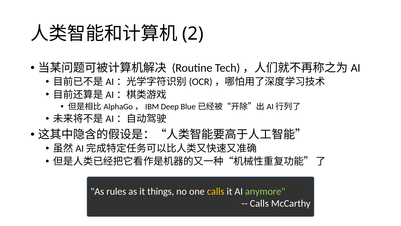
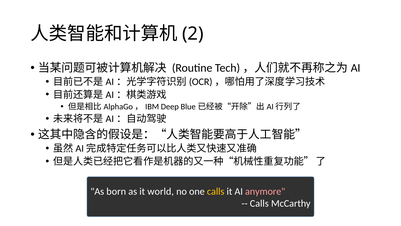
rules: rules -> born
things: things -> world
anymore colour: light green -> pink
